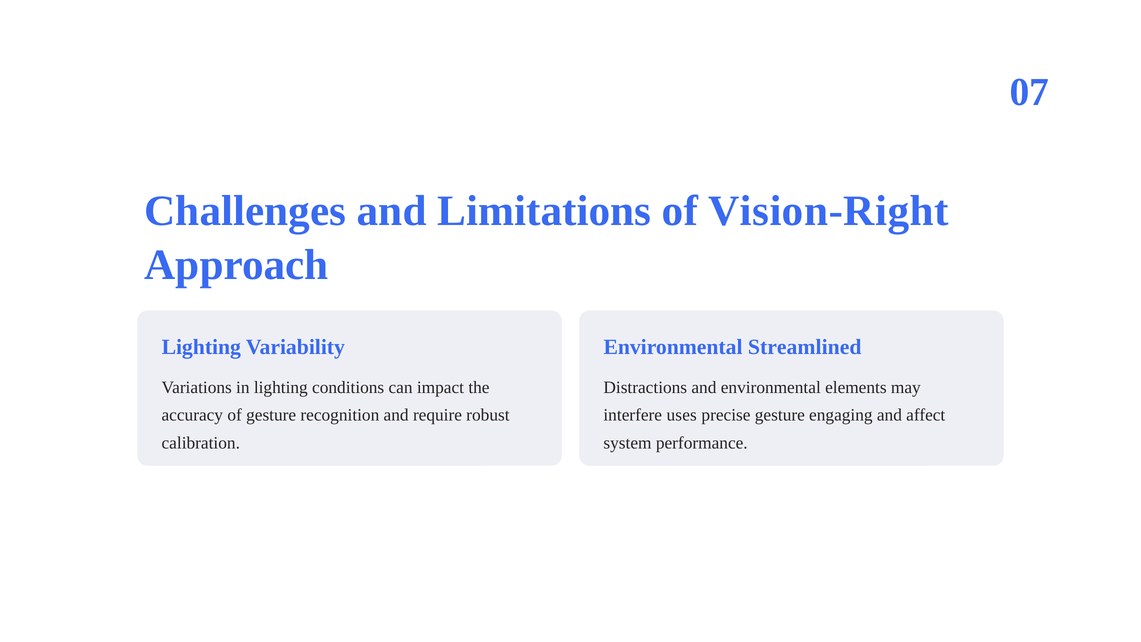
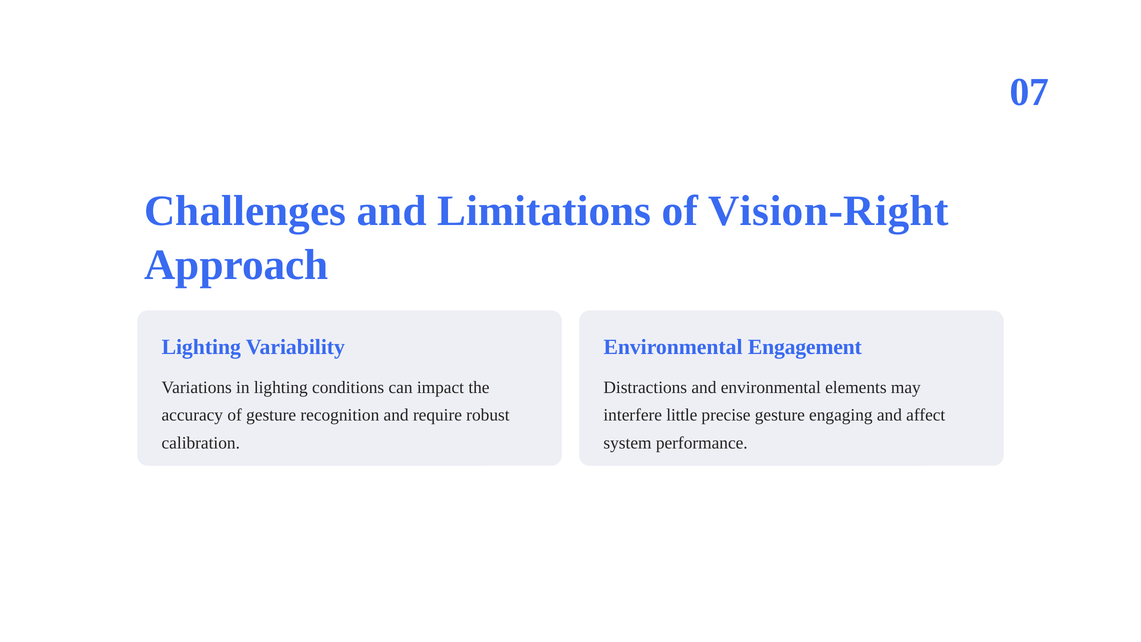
Streamlined: Streamlined -> Engagement
uses: uses -> little
